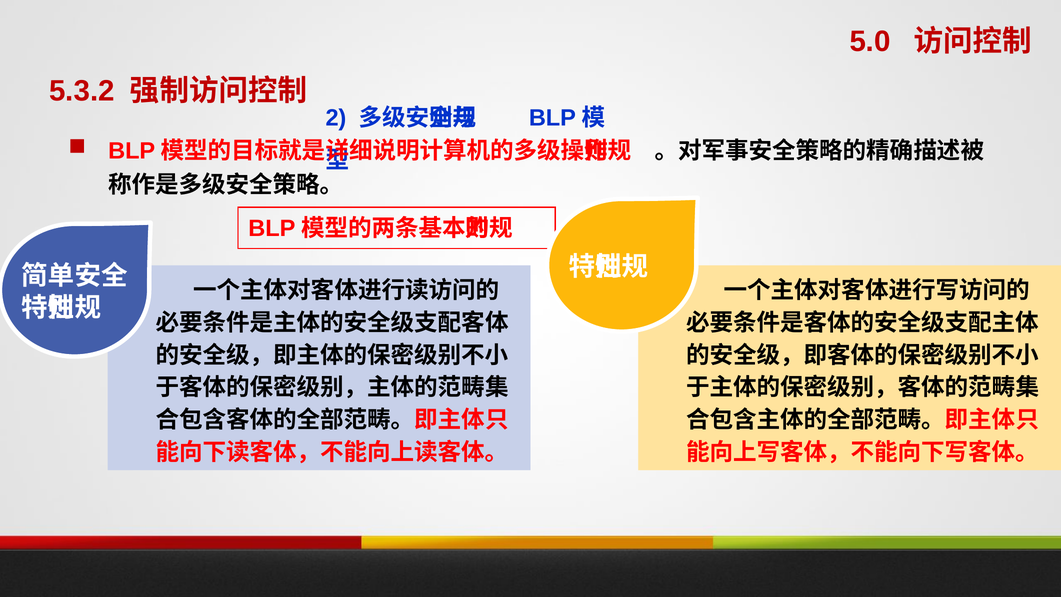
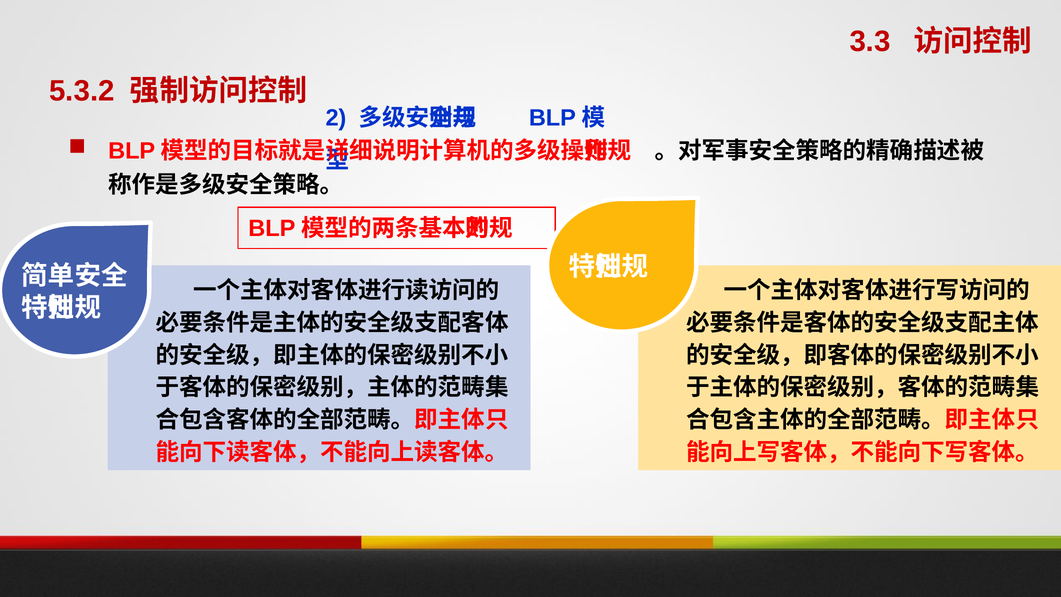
5.0: 5.0 -> 3.3
